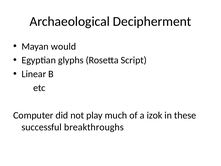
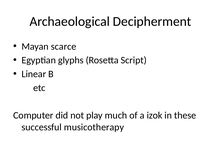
would: would -> scarce
breakthroughs: breakthroughs -> musicotherapy
